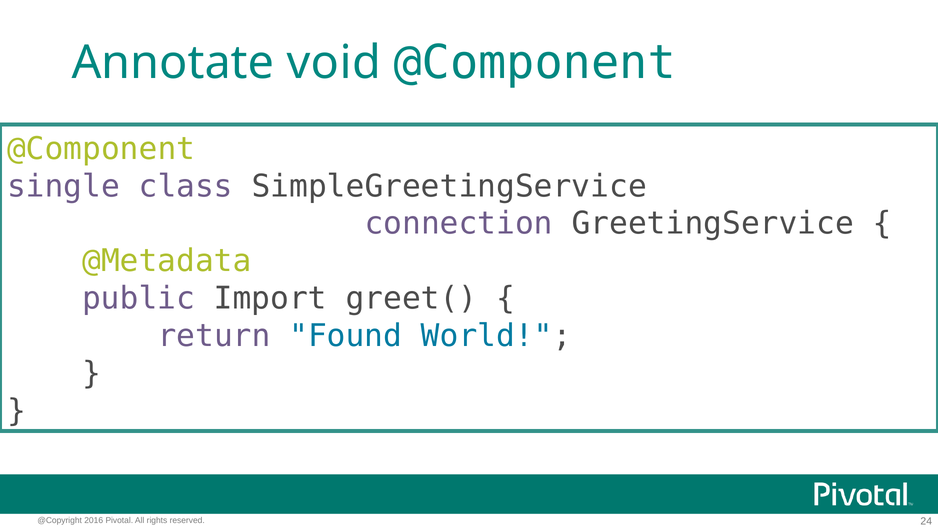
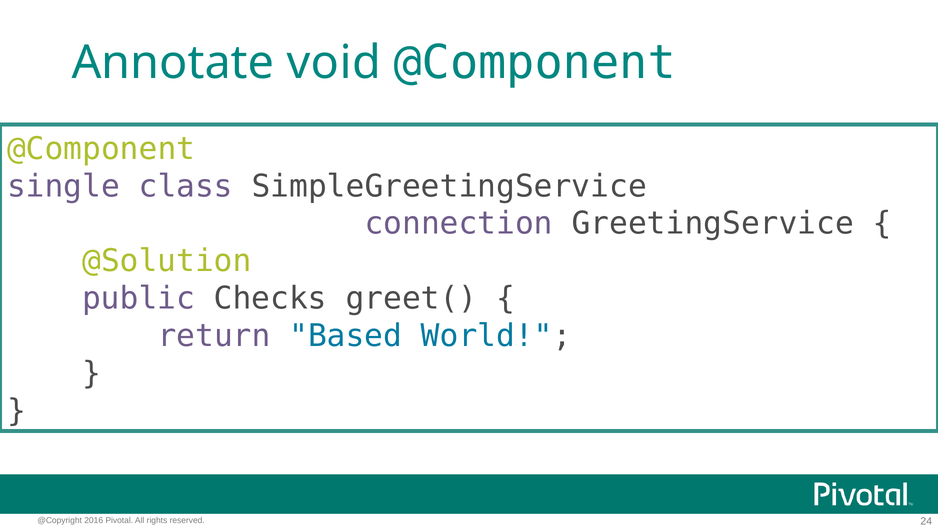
@Metadata: @Metadata -> @Solution
Import: Import -> Checks
Found: Found -> Based
